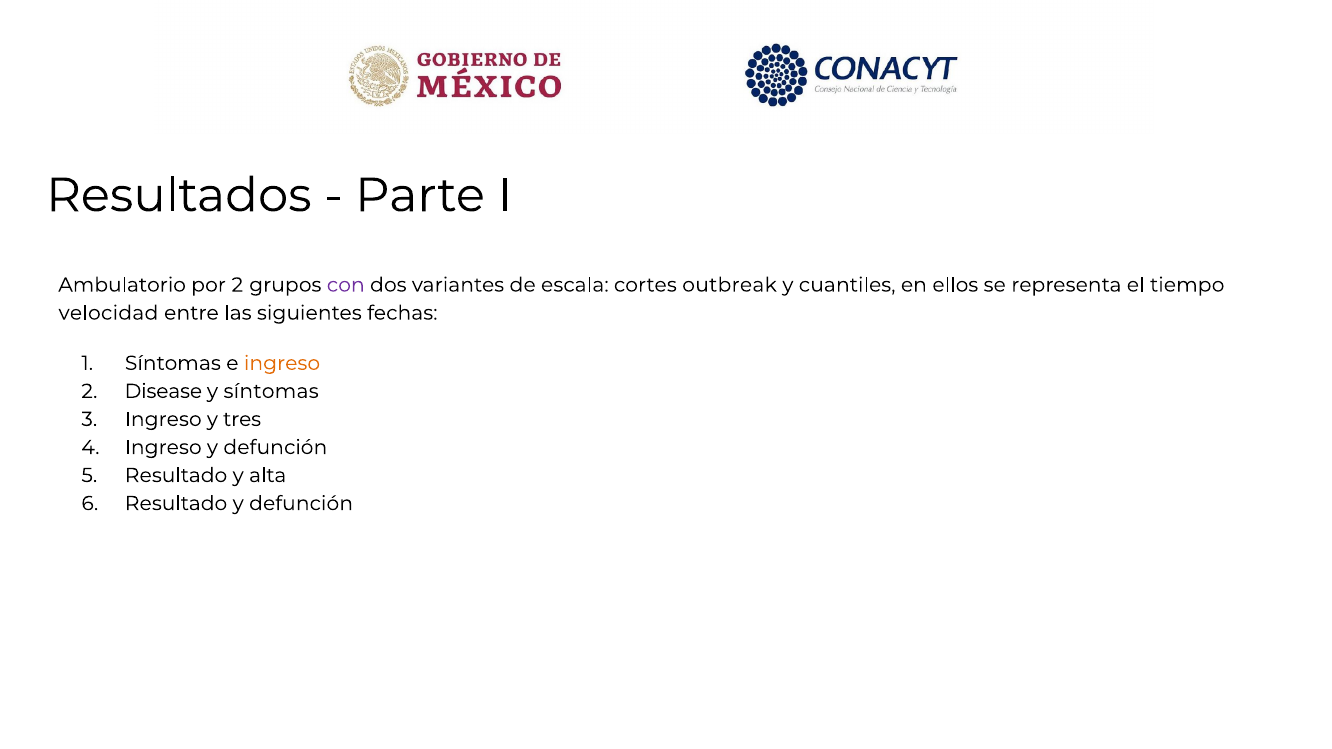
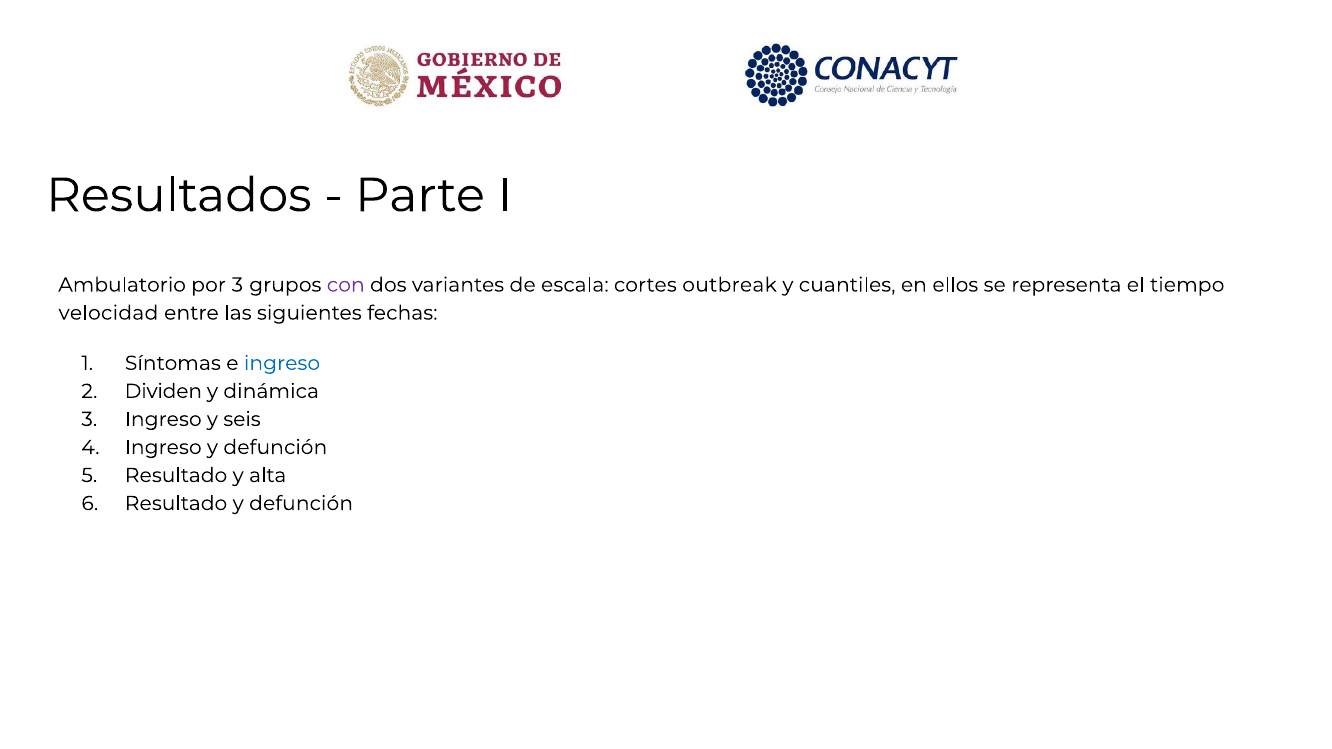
por 2: 2 -> 3
ingreso at (282, 363) colour: orange -> blue
Disease: Disease -> Dividen
y síntomas: síntomas -> dinámica
tres: tres -> seis
